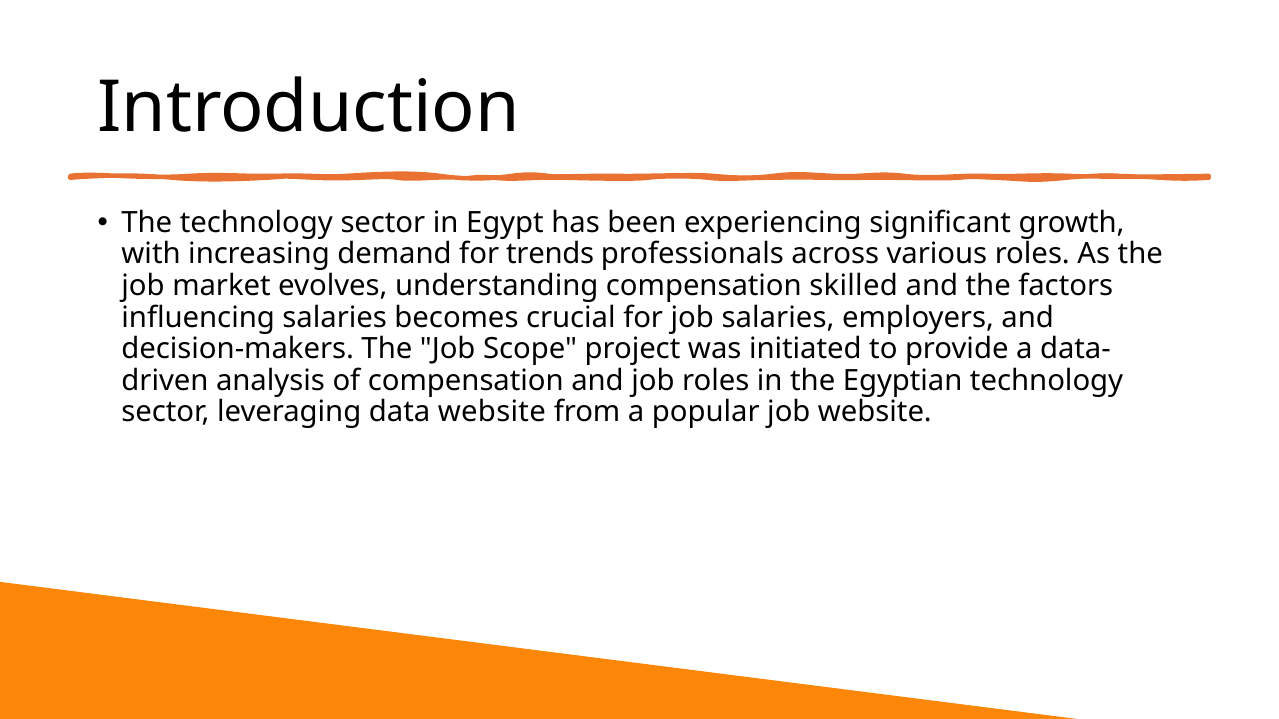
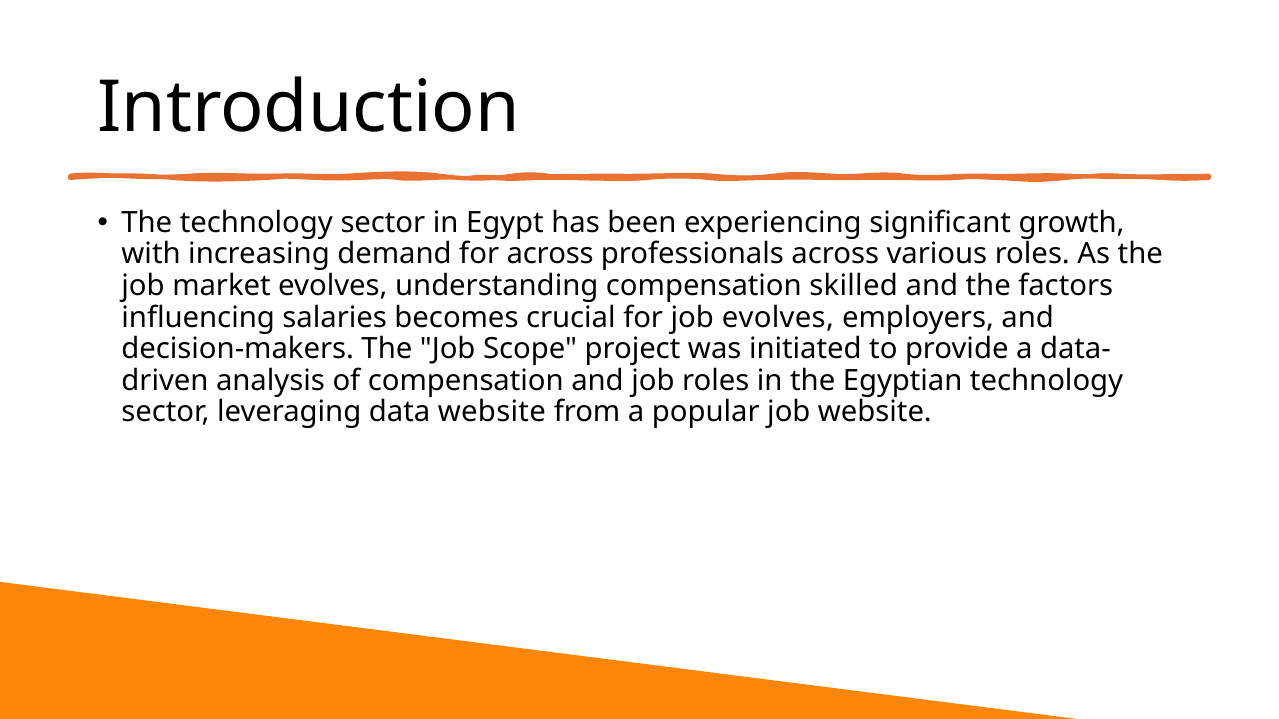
for trends: trends -> across
job salaries: salaries -> evolves
